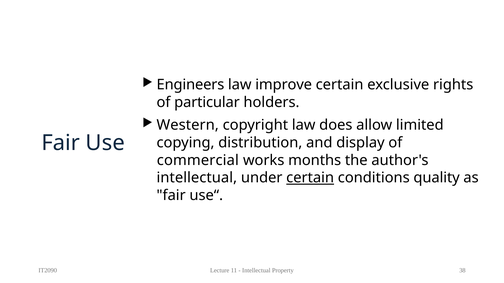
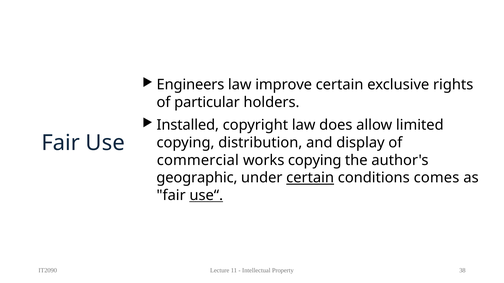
Western: Western -> Installed
works months: months -> copying
intellectual at (197, 178): intellectual -> geographic
quality: quality -> comes
use“ underline: none -> present
